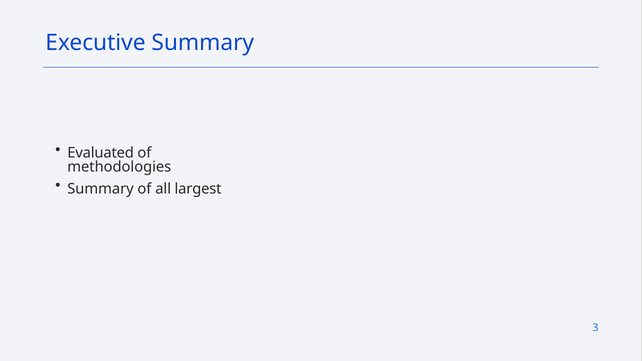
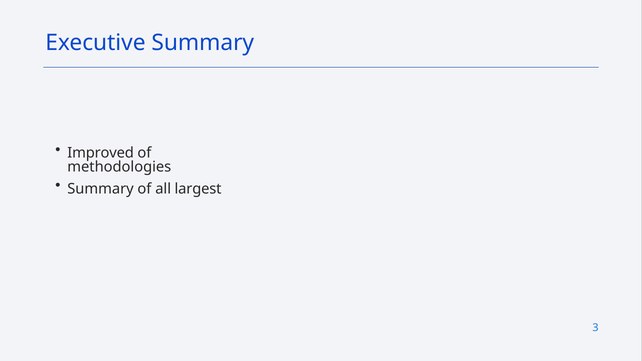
Evaluated: Evaluated -> Improved
